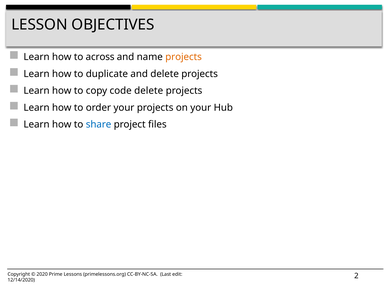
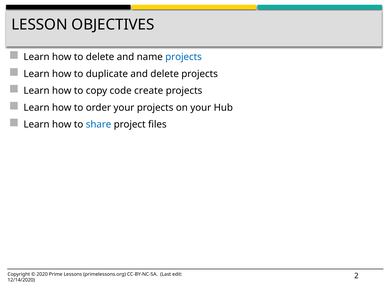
to across: across -> delete
projects at (184, 57) colour: orange -> blue
code delete: delete -> create
